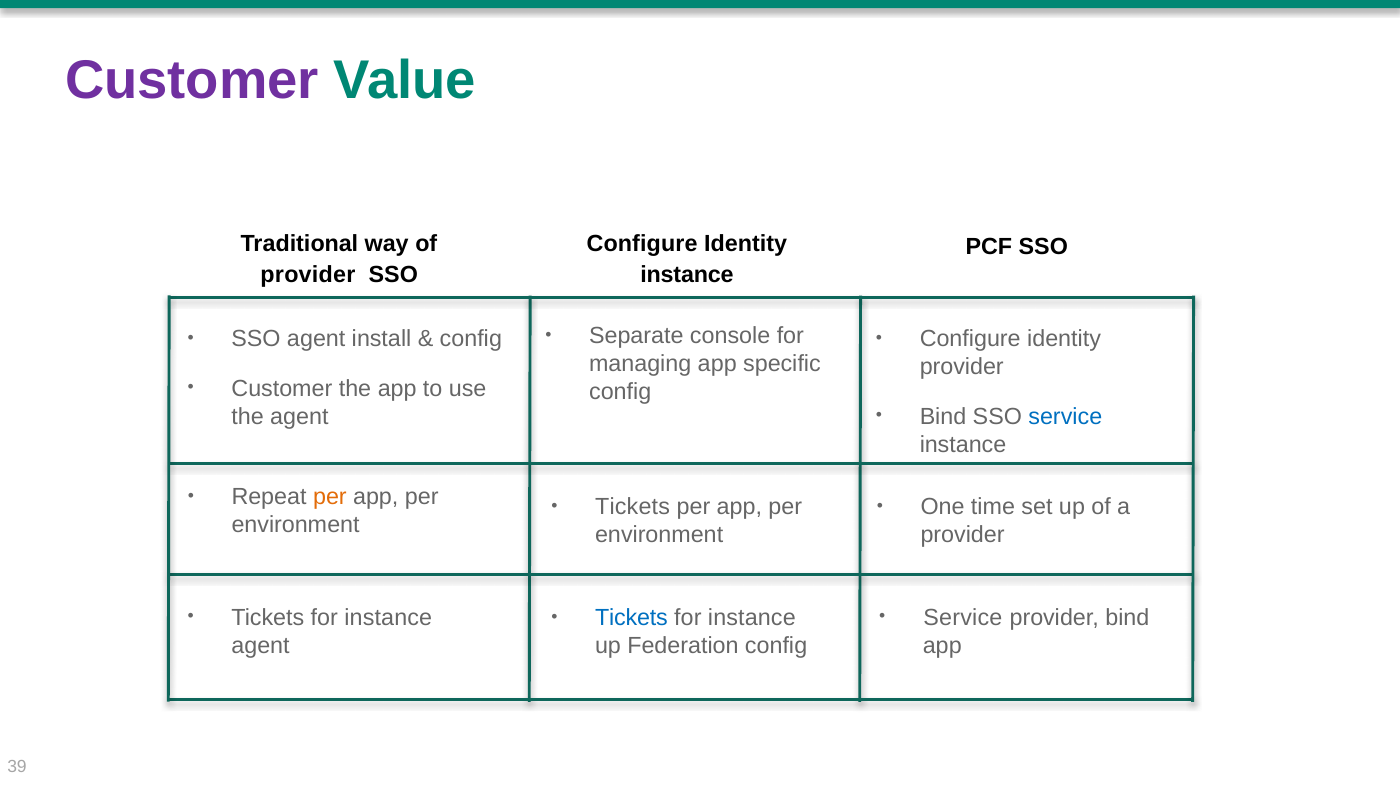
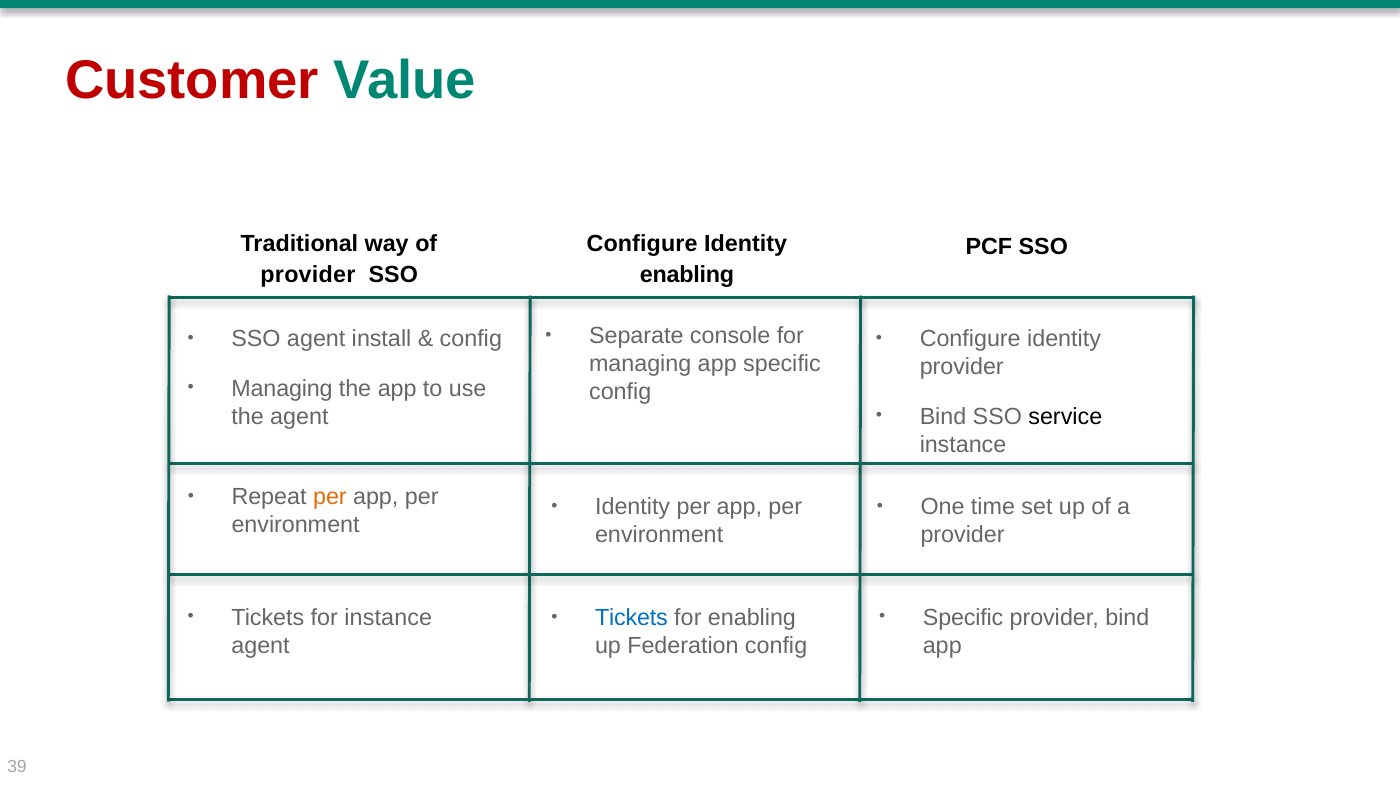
Customer at (192, 80) colour: purple -> red
instance at (687, 275): instance -> enabling
Customer at (282, 388): Customer -> Managing
service at (1065, 416) colour: blue -> black
Tickets at (633, 507): Tickets -> Identity
Service at (963, 617): Service -> Specific
instance at (752, 618): instance -> enabling
